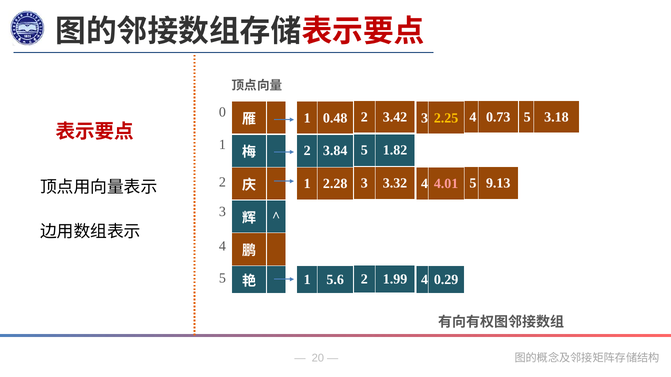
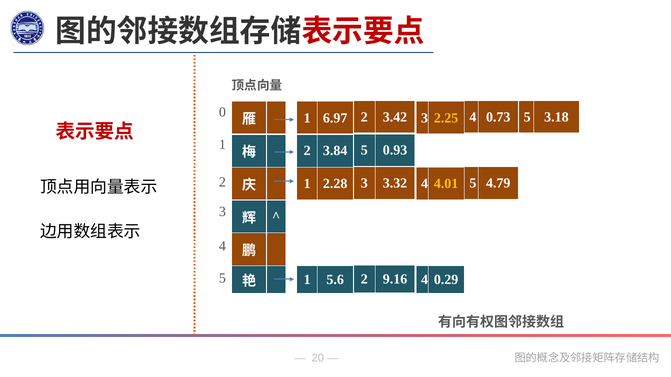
0.48: 0.48 -> 6.97
1.82: 1.82 -> 0.93
9.13: 9.13 -> 4.79
4.01 colour: pink -> yellow
1.99: 1.99 -> 9.16
